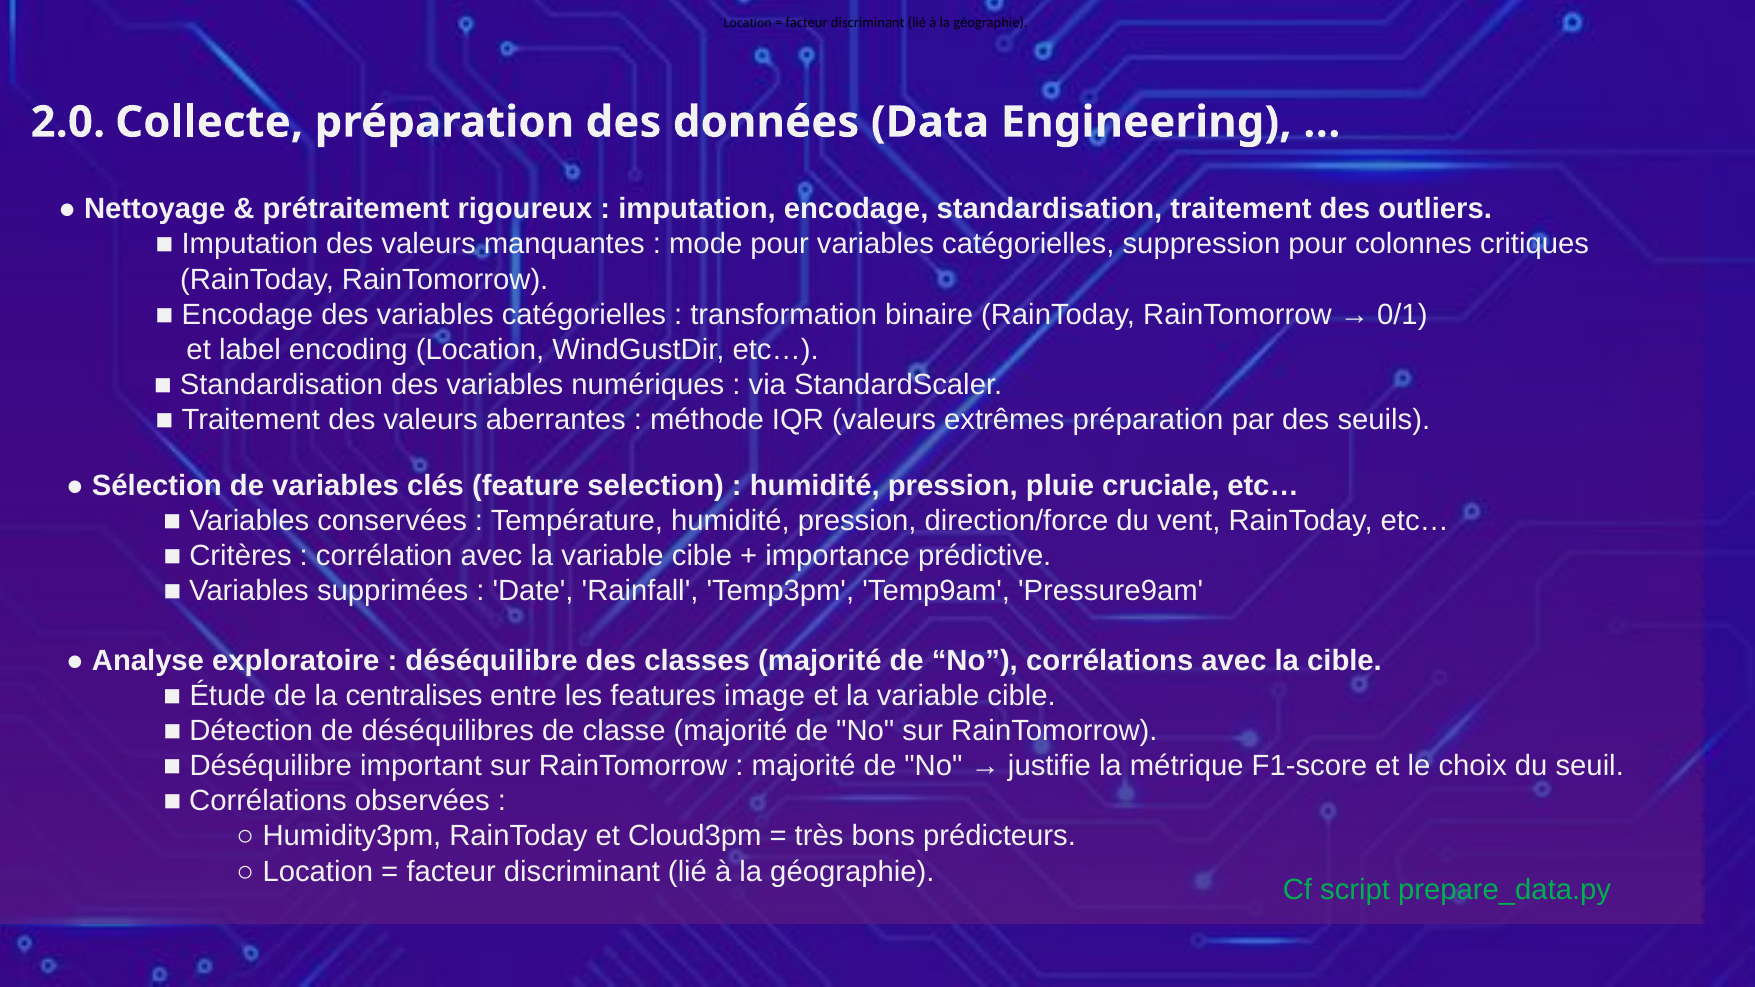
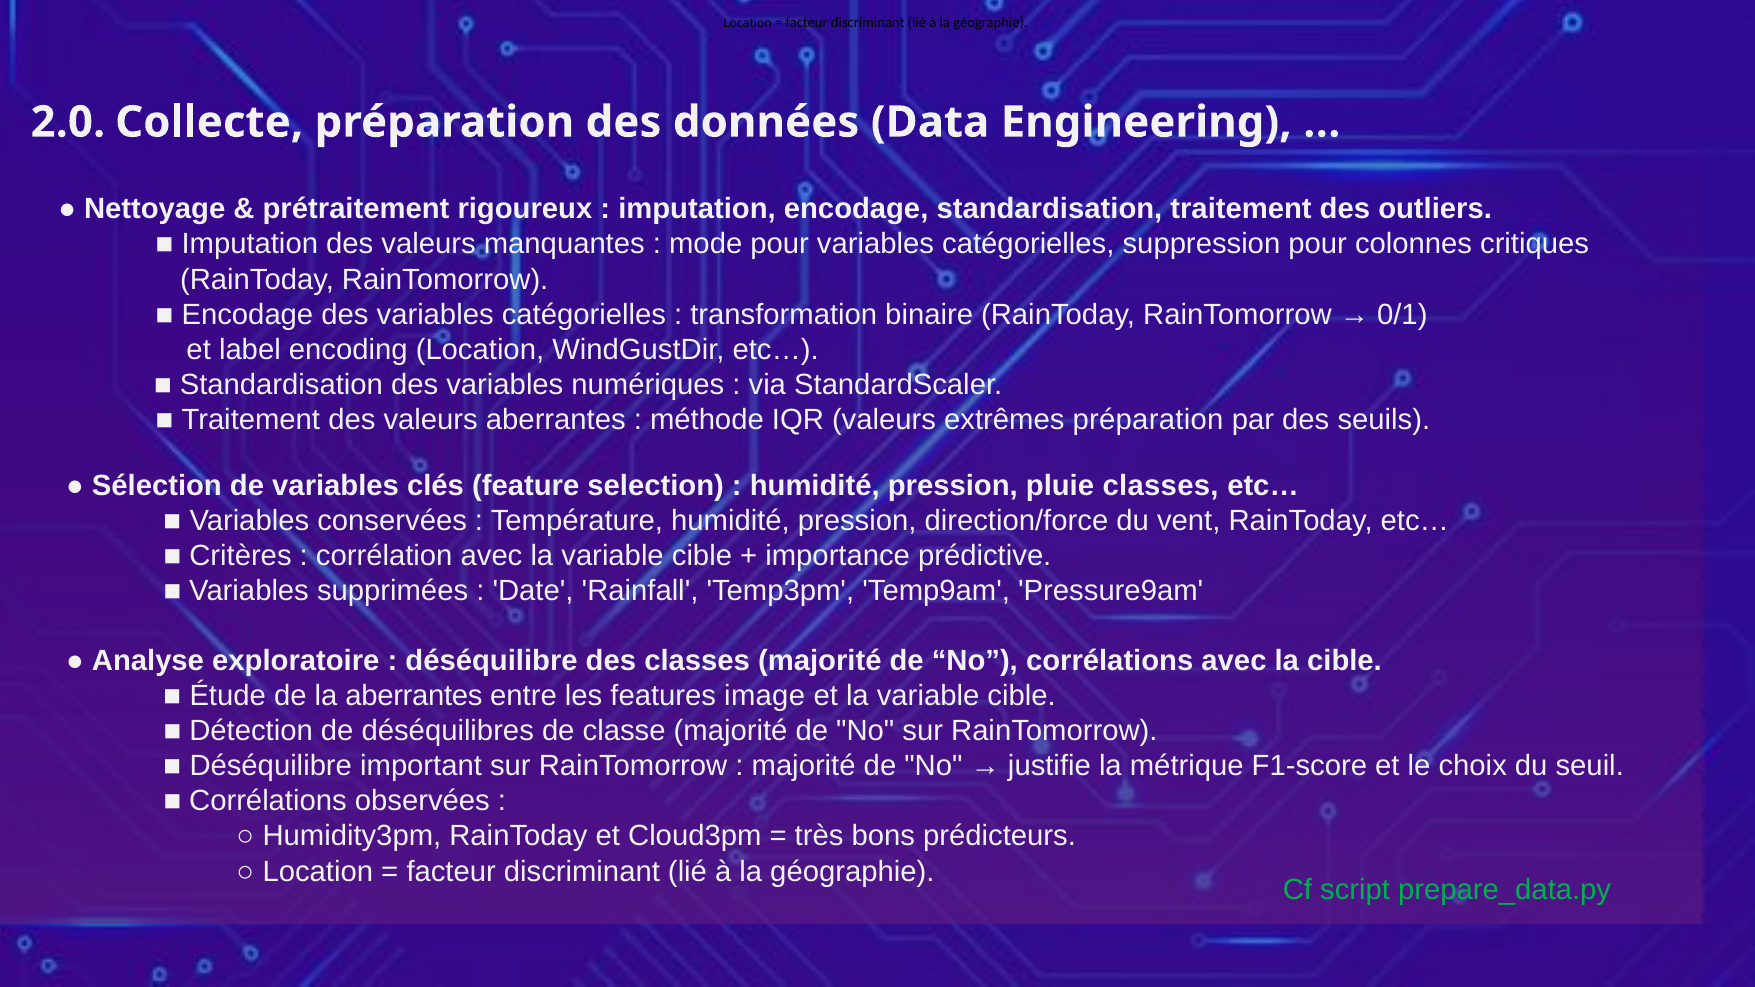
pluie cruciale: cruciale -> classes
la centralises: centralises -> aberrantes
